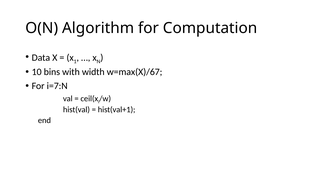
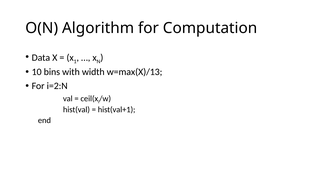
w=max(X)/67: w=max(X)/67 -> w=max(X)/13
i=7:N: i=7:N -> i=2:N
